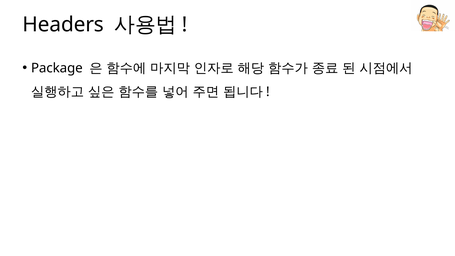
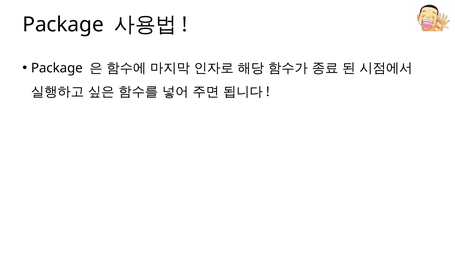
Headers at (63, 25): Headers -> Package
